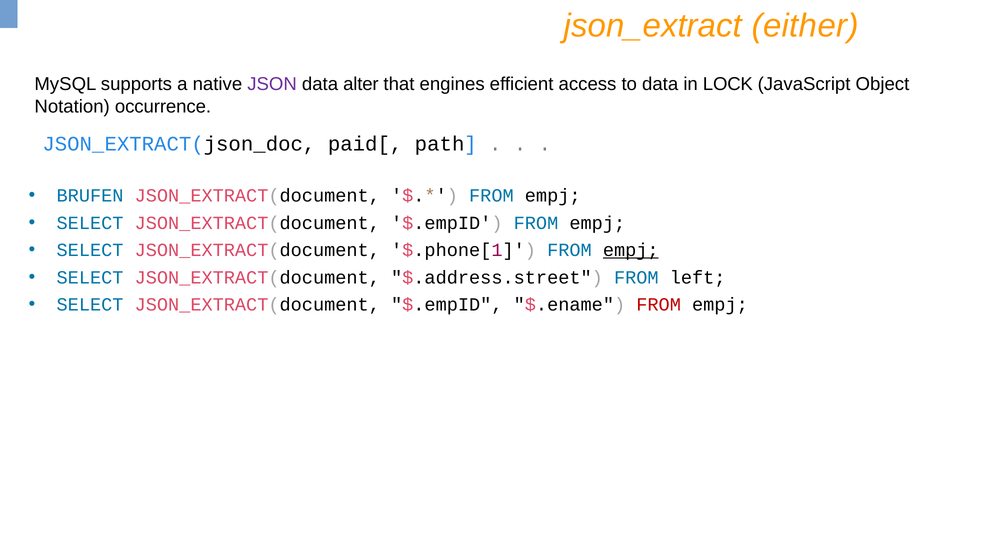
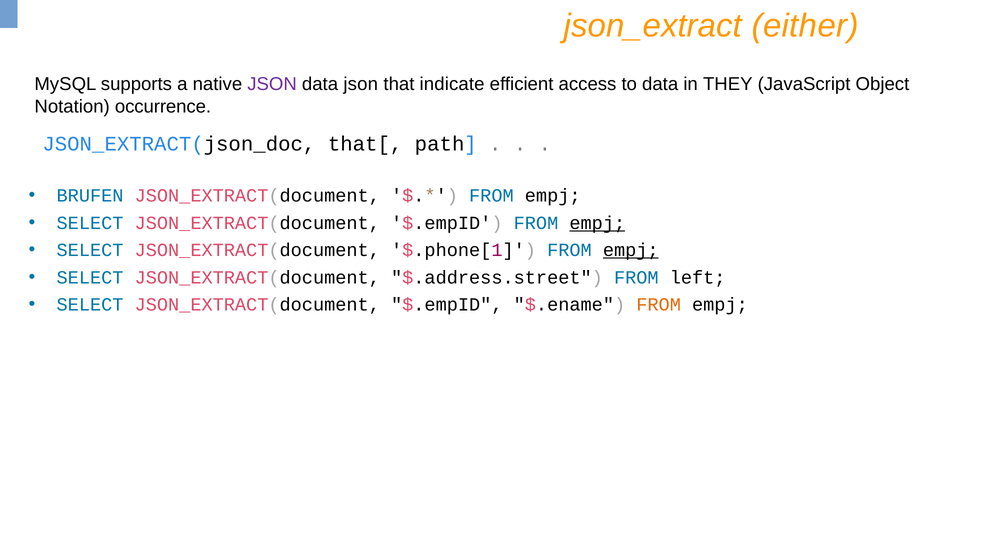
data alter: alter -> json
engines: engines -> indicate
LOCK: LOCK -> THEY
paid[: paid[ -> that[
empj at (597, 223) underline: none -> present
FROM at (659, 304) colour: red -> orange
